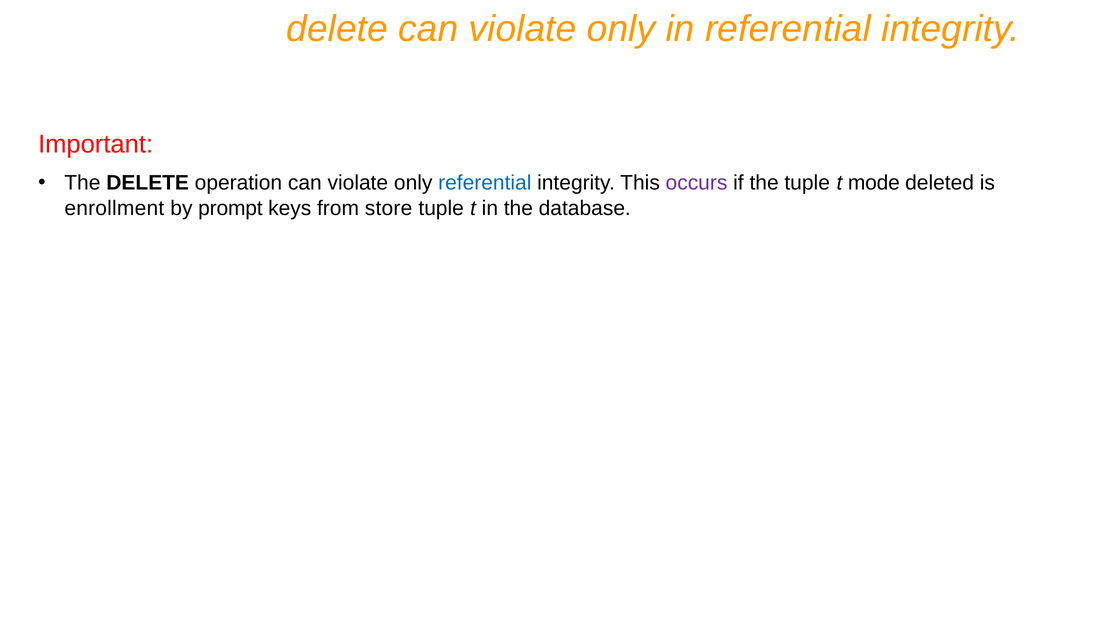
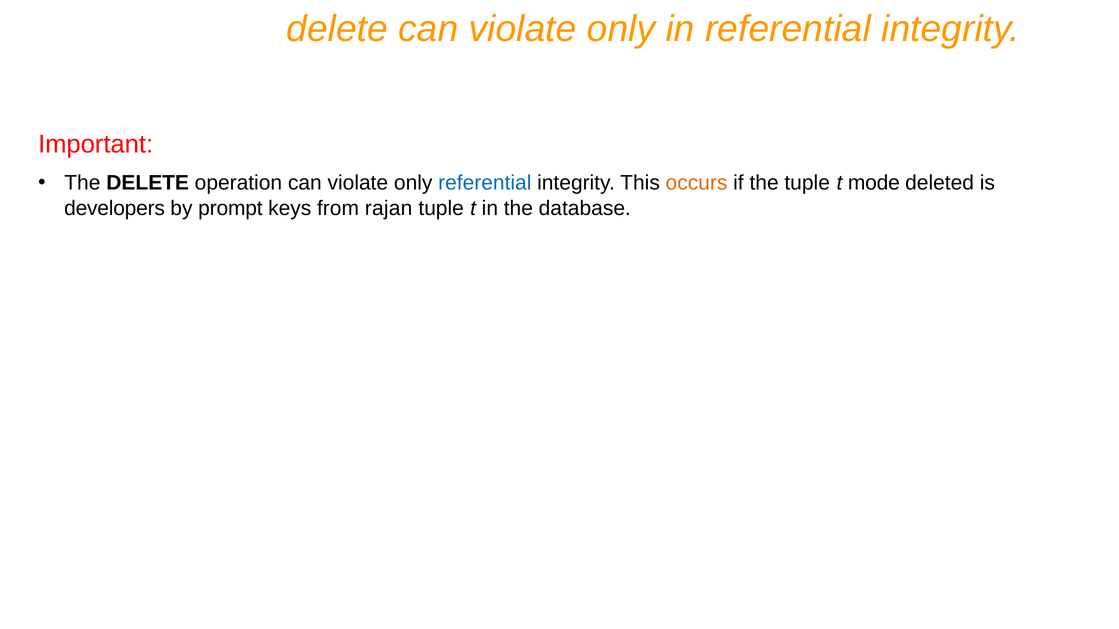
occurs colour: purple -> orange
enrollment: enrollment -> developers
store: store -> rajan
